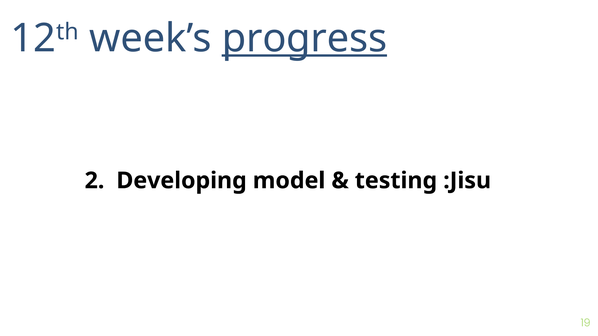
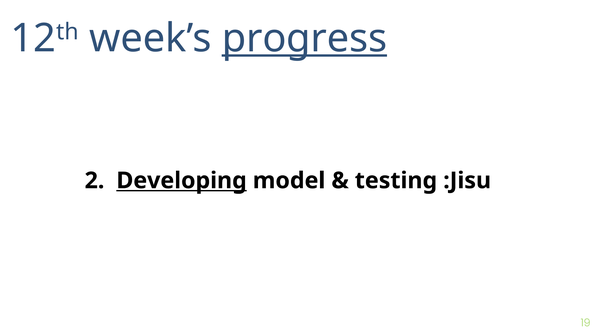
Developing underline: none -> present
